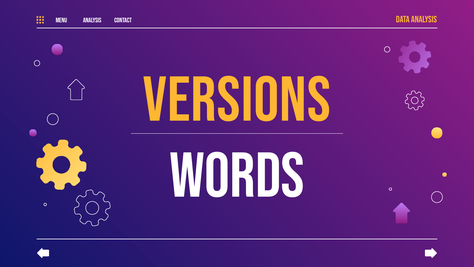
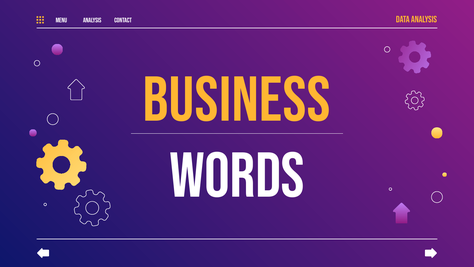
VERSIONS: VERSIONS -> BUSINESS
